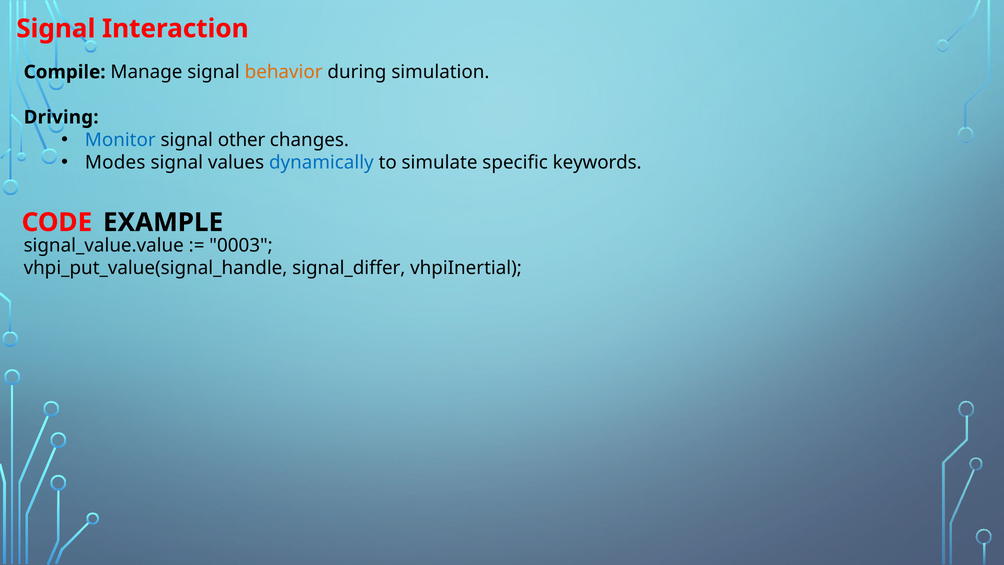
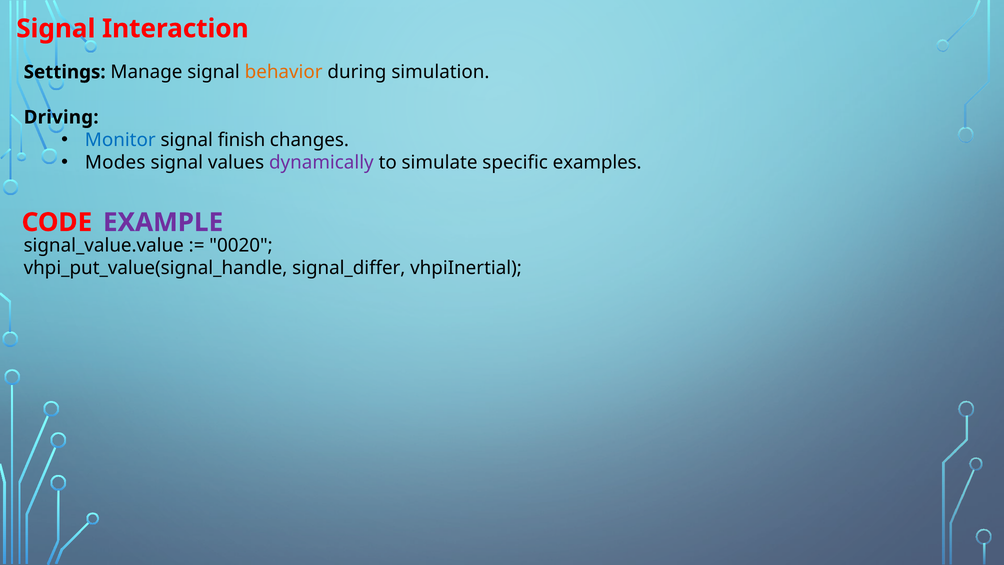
Compile: Compile -> Settings
other: other -> finish
dynamically colour: blue -> purple
keywords: keywords -> examples
EXAMPLE colour: black -> purple
0003: 0003 -> 0020
